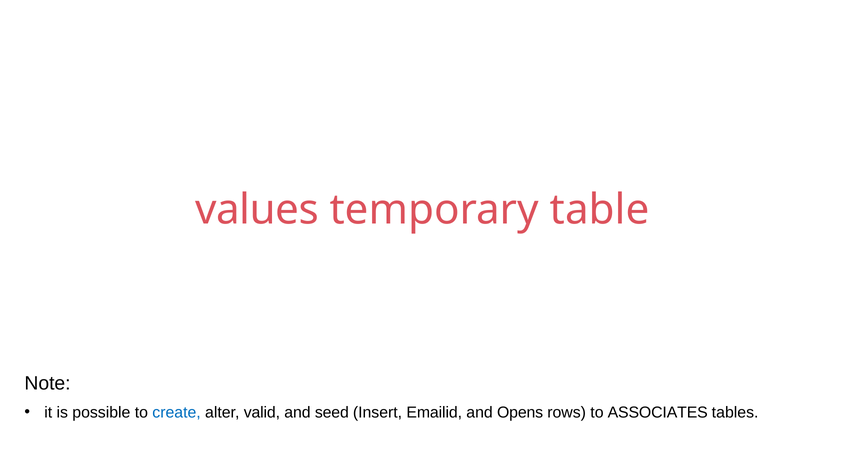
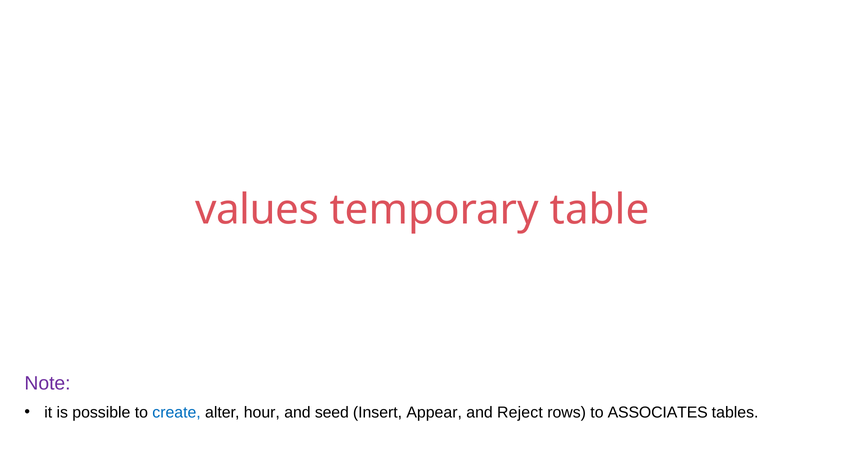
Note colour: black -> purple
valid: valid -> hour
Emailid: Emailid -> Appear
Opens: Opens -> Reject
